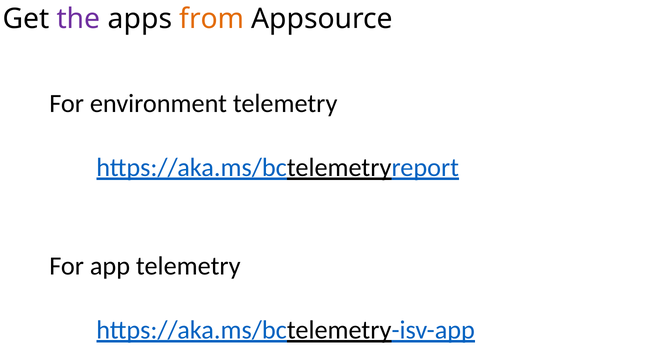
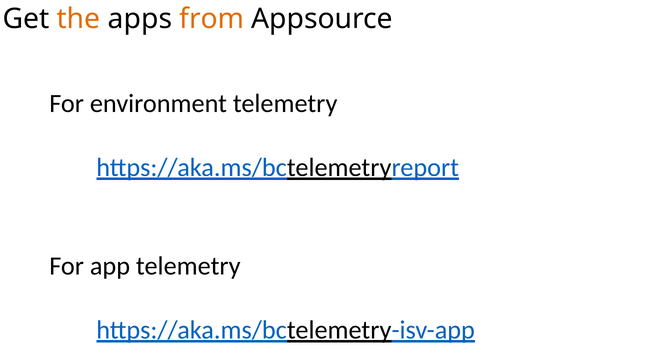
the colour: purple -> orange
